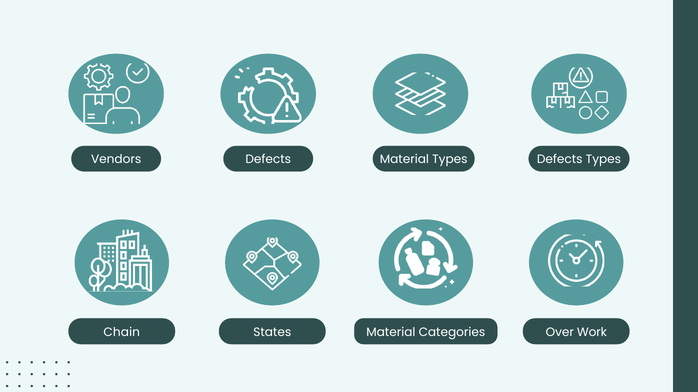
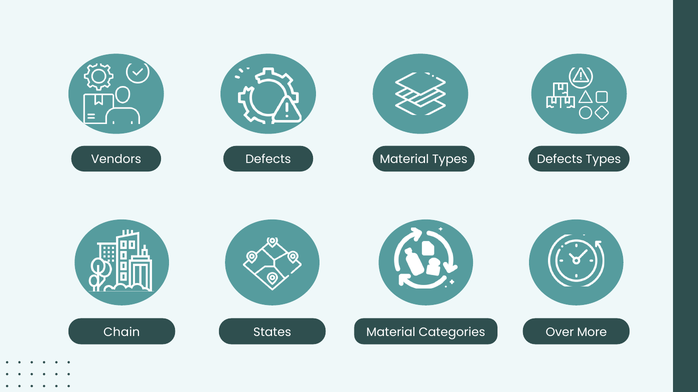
Work: Work -> More
